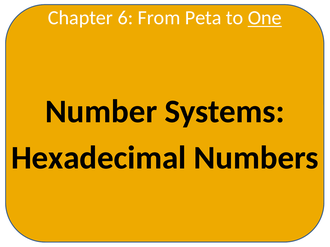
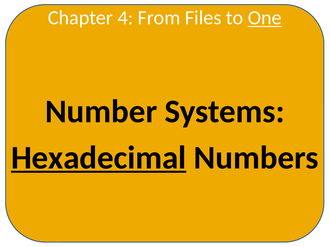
6: 6 -> 4
Peta: Peta -> Files
Hexadecimal underline: none -> present
